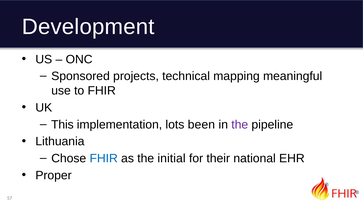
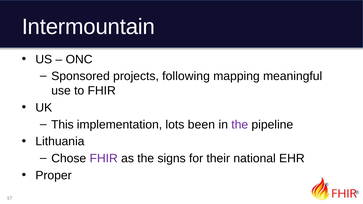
Development: Development -> Intermountain
technical: technical -> following
FHIR at (104, 159) colour: blue -> purple
initial: initial -> signs
